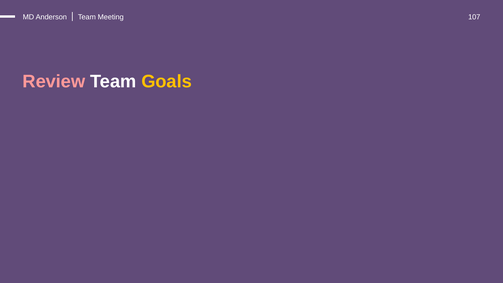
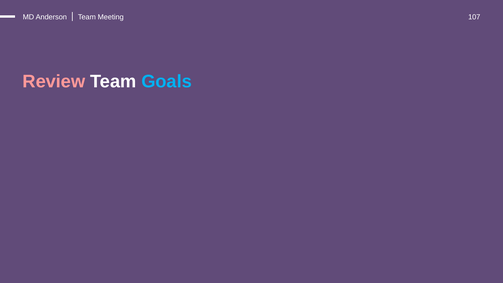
Goals colour: yellow -> light blue
